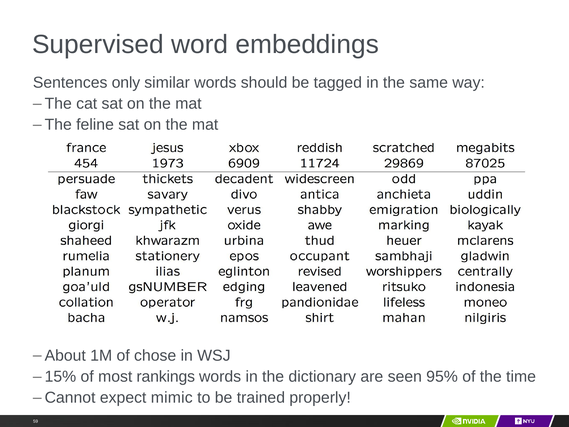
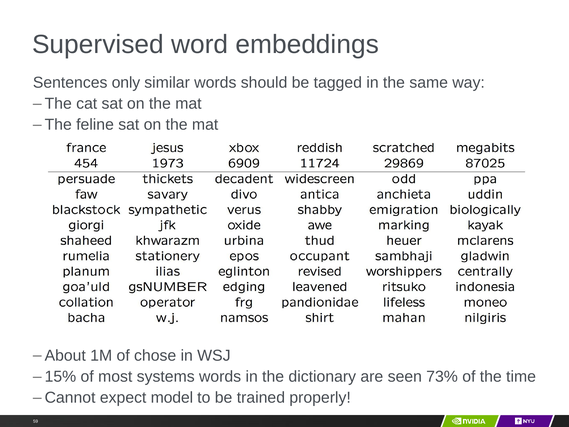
rankings: rankings -> systems
95%: 95% -> 73%
mimic: mimic -> model
